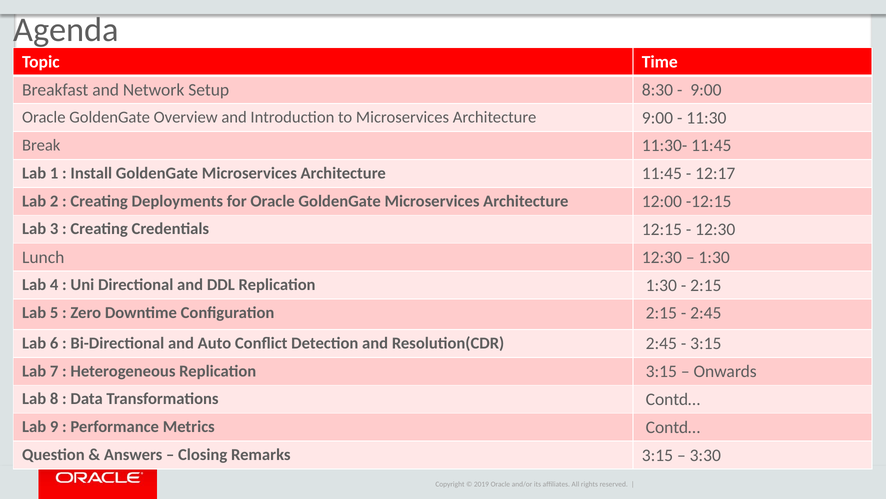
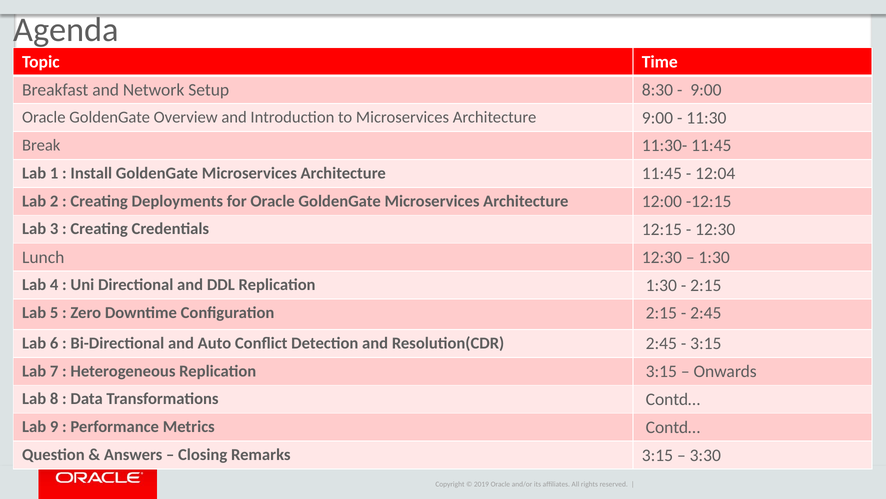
12:17: 12:17 -> 12:04
